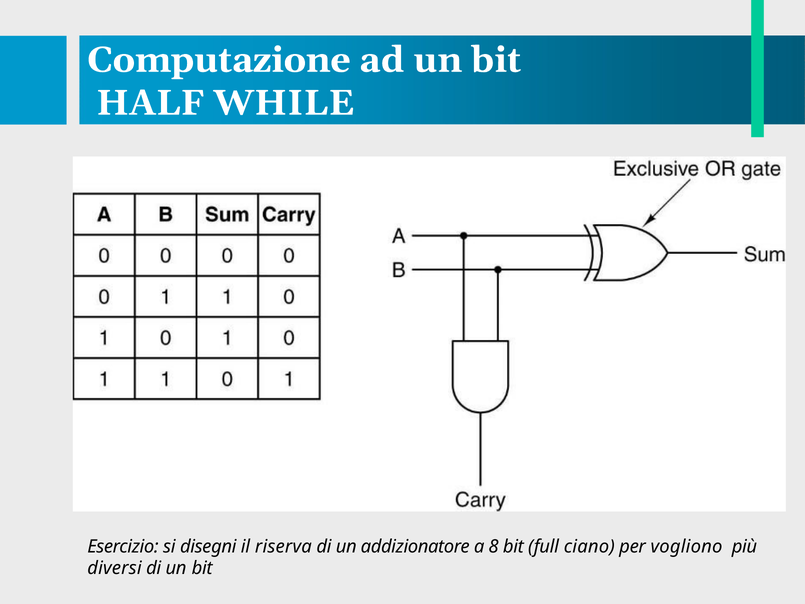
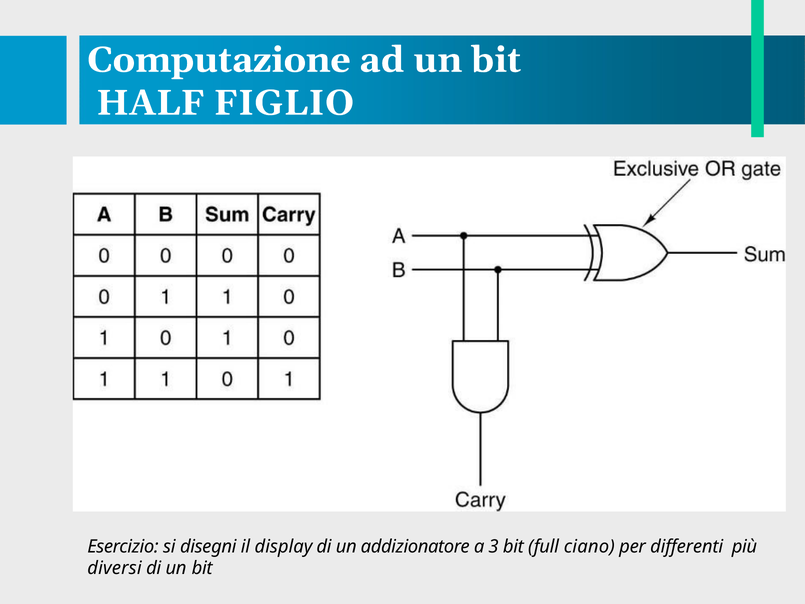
WHILE: WHILE -> FIGLIO
riserva: riserva -> display
8: 8 -> 3
vogliono: vogliono -> differenti
